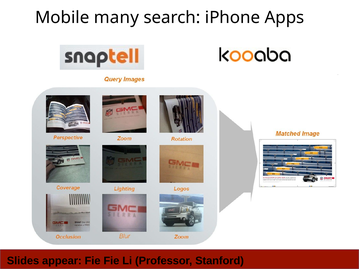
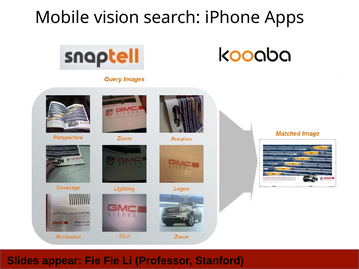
many: many -> vision
